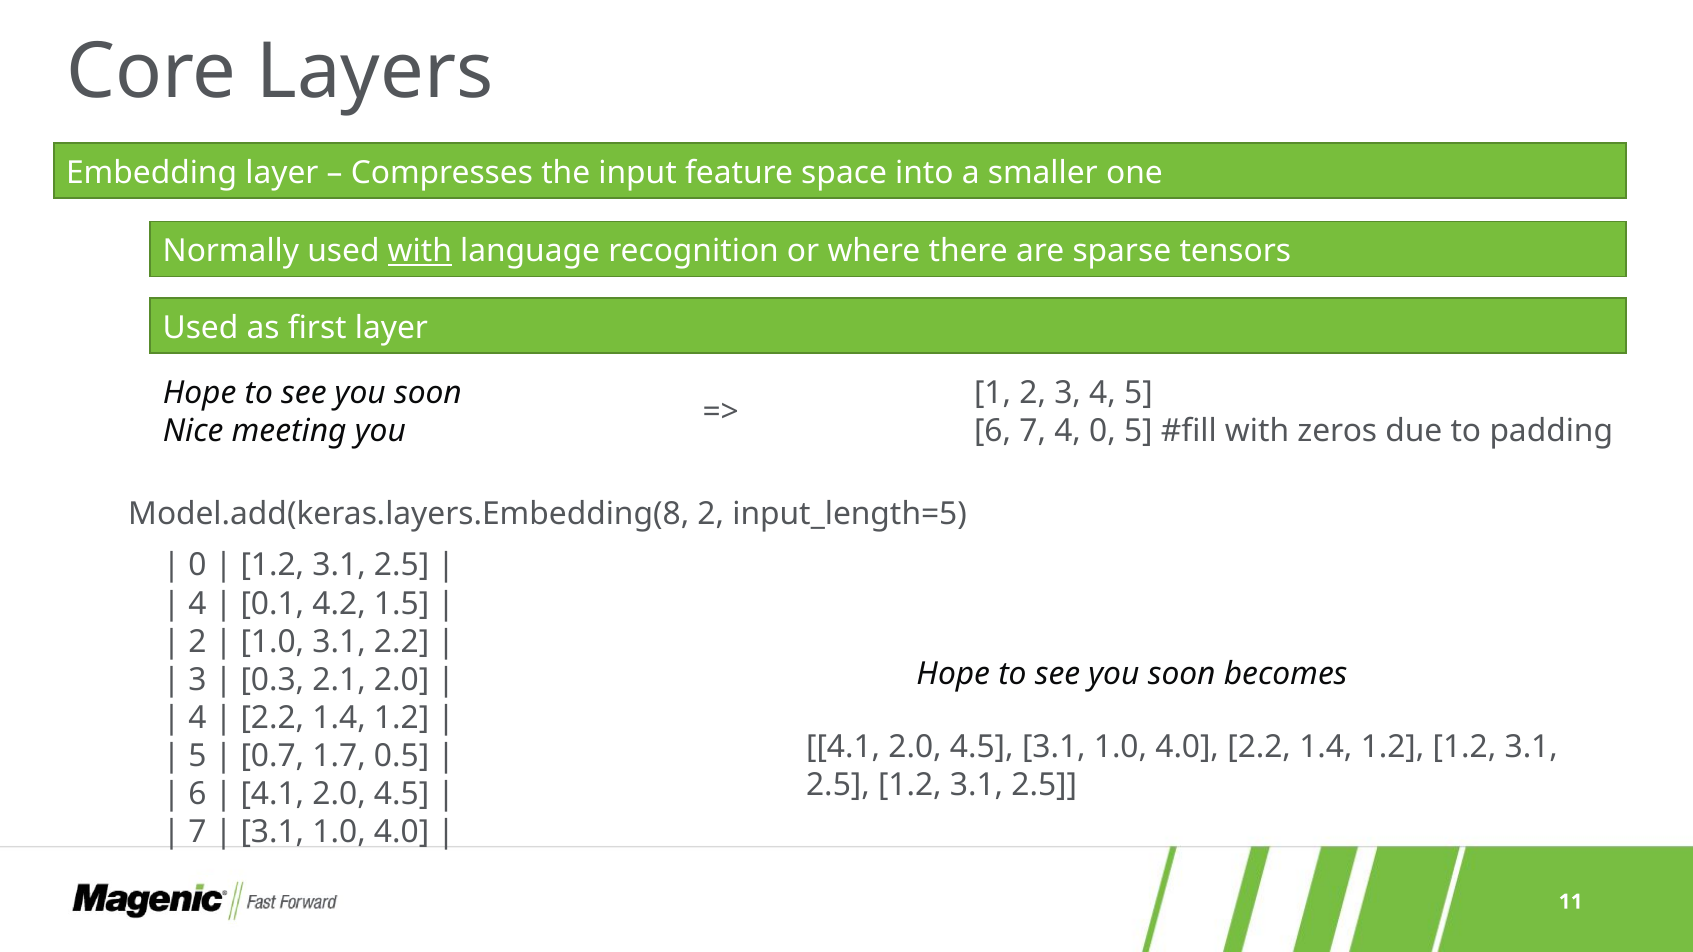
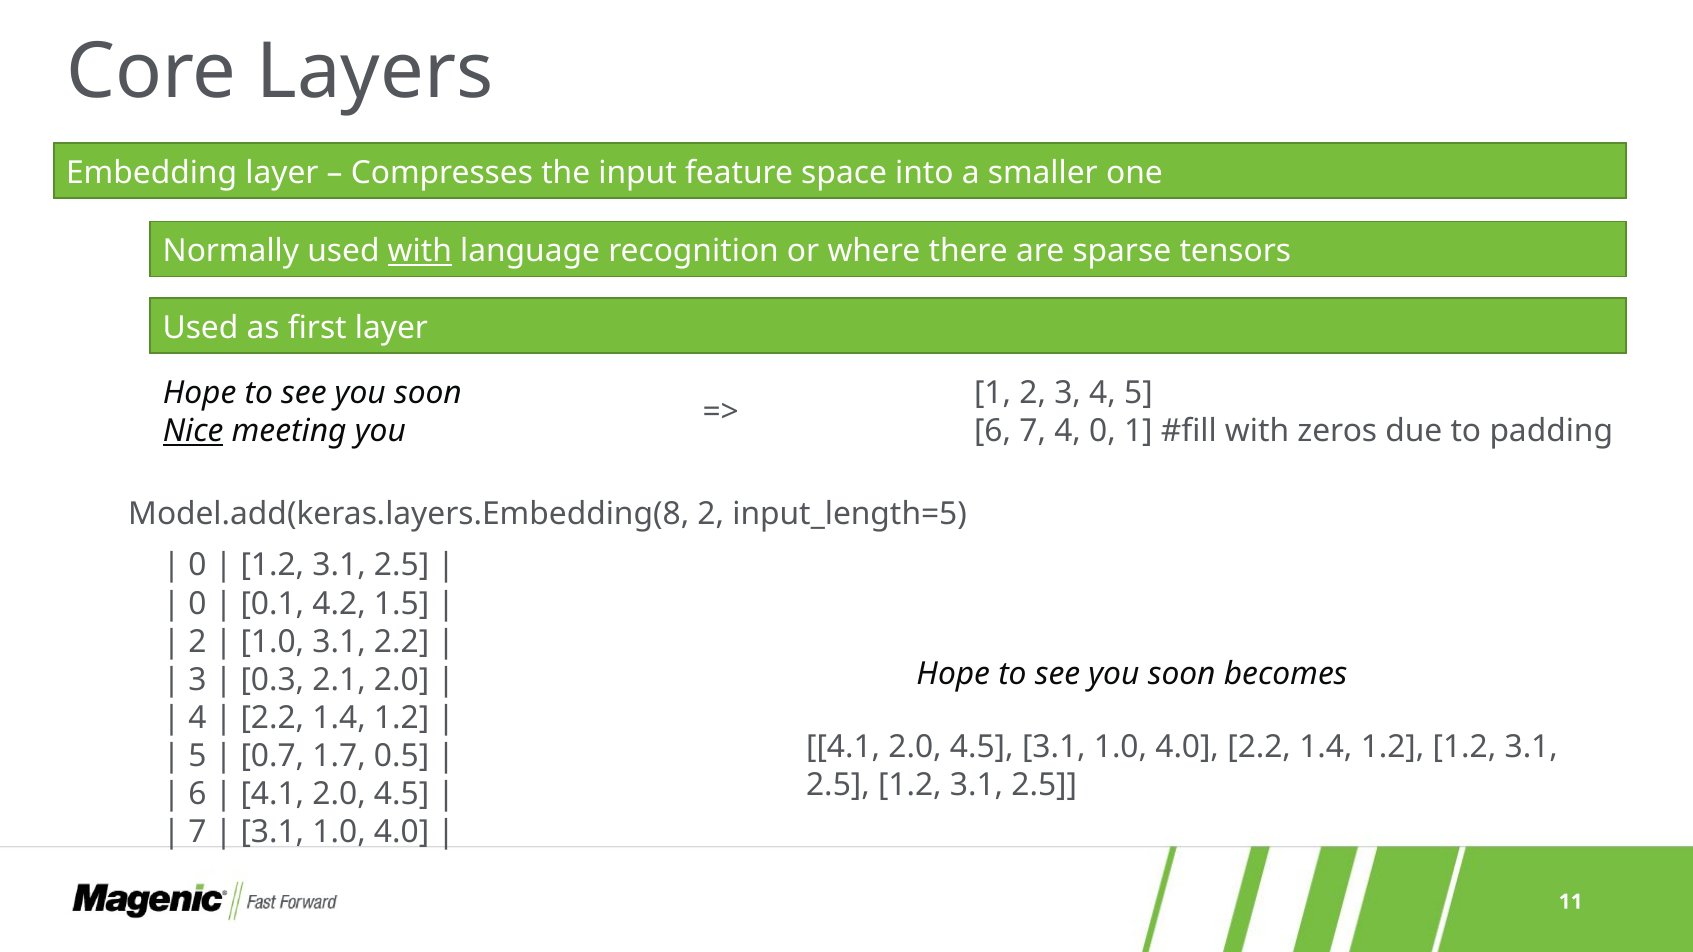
Nice underline: none -> present
0 5: 5 -> 1
4 at (197, 604): 4 -> 0
